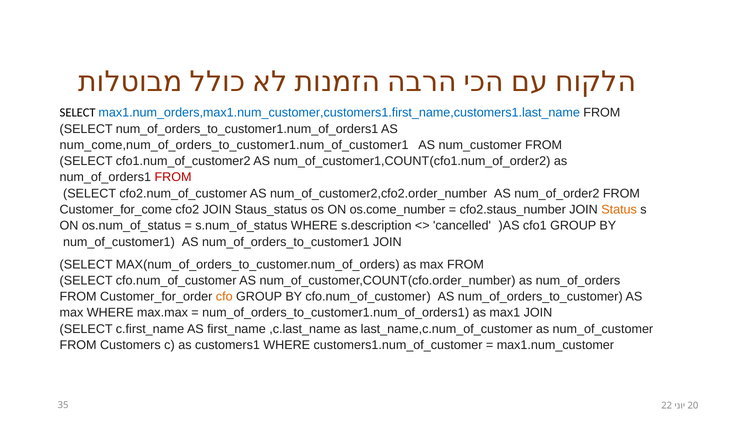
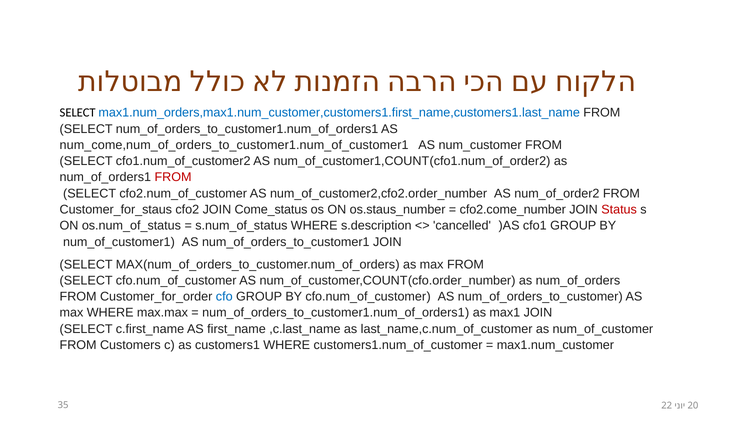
Customer_for_come: Customer_for_come -> Customer_for_staus
Staus_status: Staus_status -> Come_status
os.come_number: os.come_number -> os.staus_number
cfo2.staus_number: cfo2.staus_number -> cfo2.come_number
Status colour: orange -> red
cfo colour: orange -> blue
